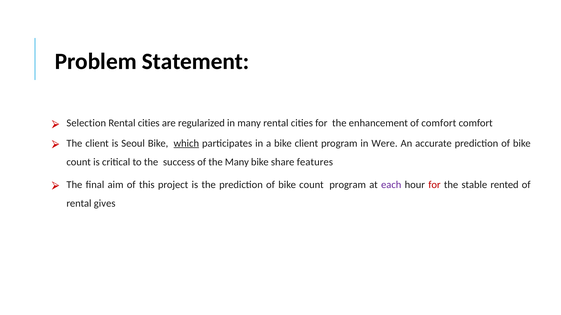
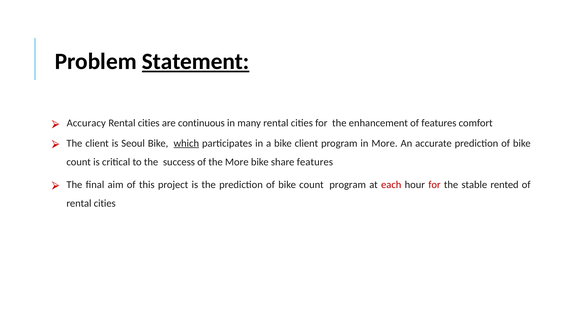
Statement underline: none -> present
Selection: Selection -> Accuracy
regularized: regularized -> continuous
of comfort: comfort -> features
in Were: Were -> More
the Many: Many -> More
each colour: purple -> red
gives at (105, 204): gives -> cities
